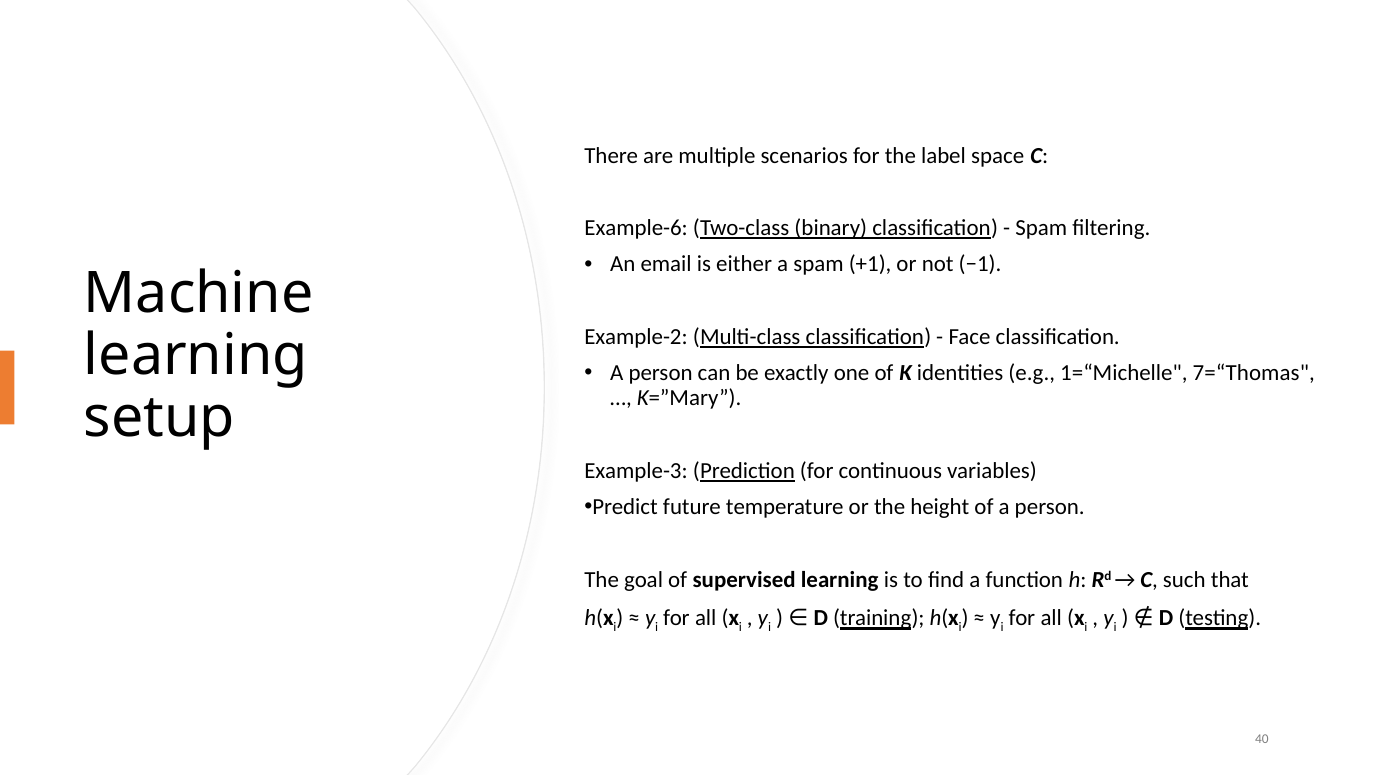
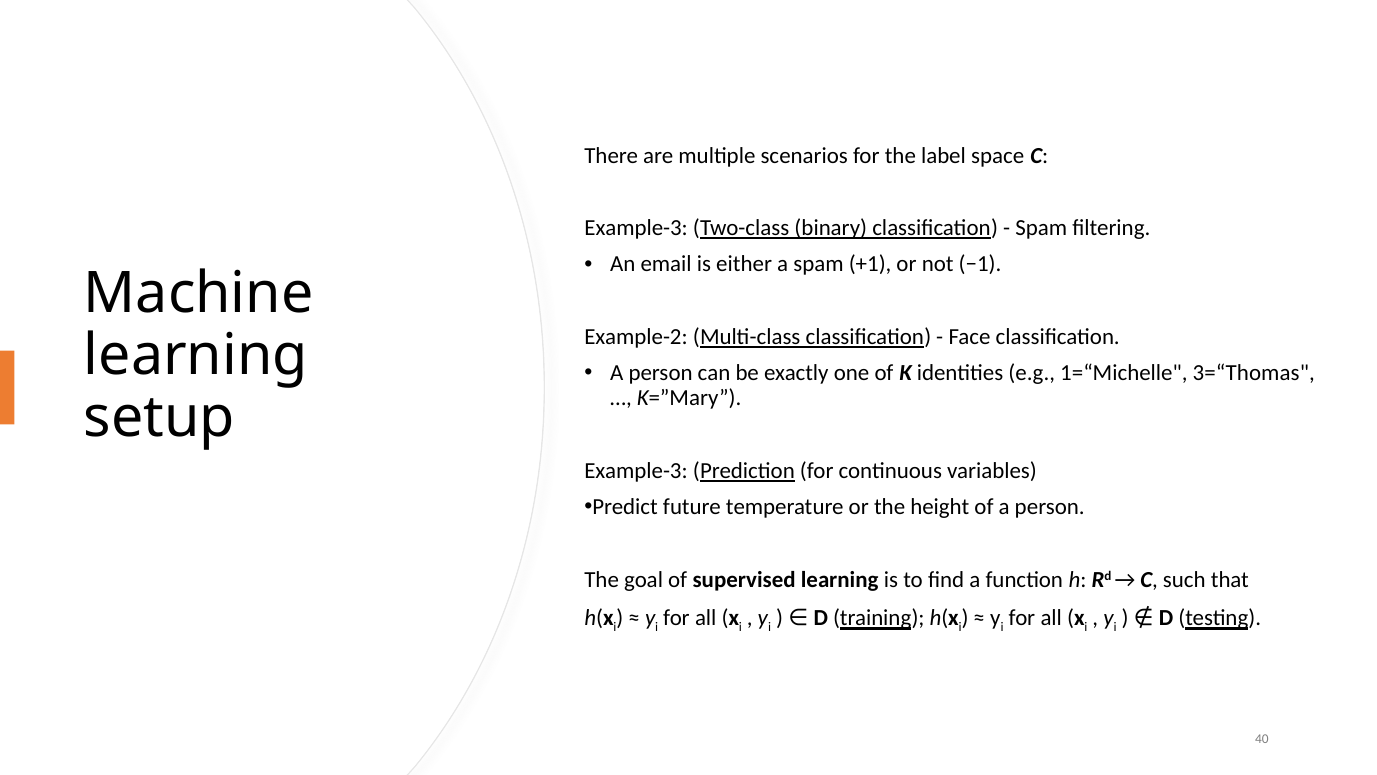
Example-6 at (636, 228): Example-6 -> Example-3
7=“Thomas: 7=“Thomas -> 3=“Thomas
